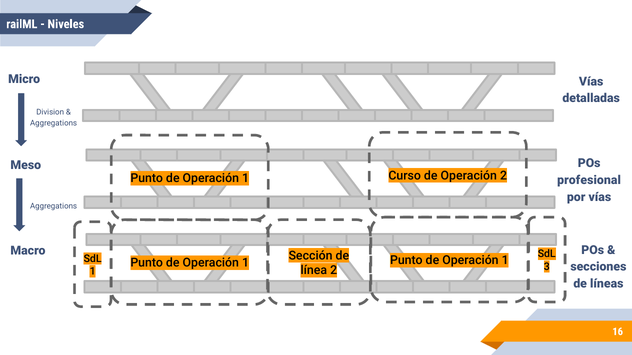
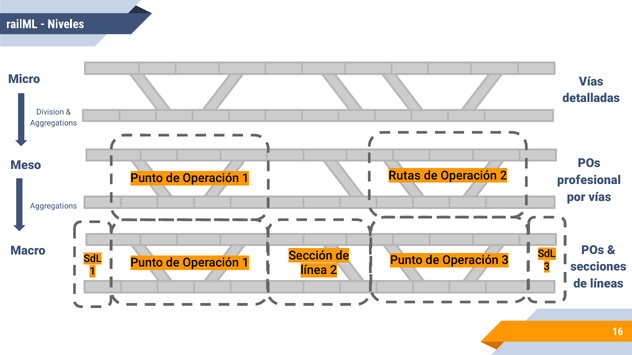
Curso: Curso -> Rutas
1 at (505, 261): 1 -> 3
